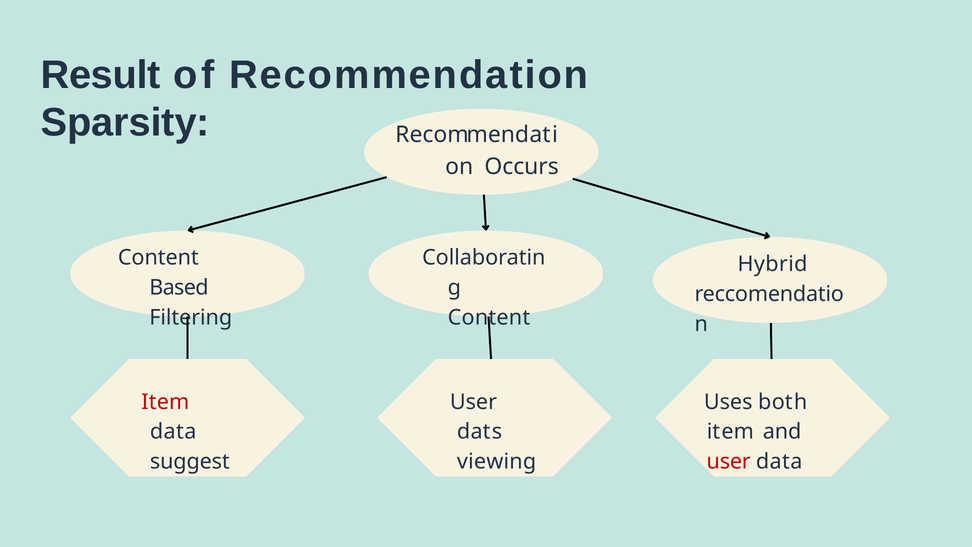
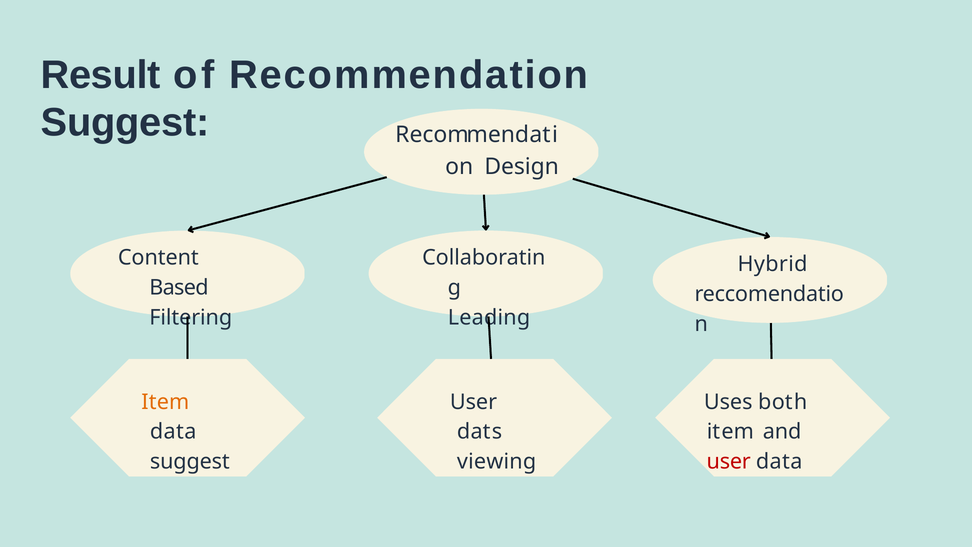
Sparsity at (125, 123): Sparsity -> Suggest
Occurs: Occurs -> Design
Content at (489, 317): Content -> Leading
Item at (165, 402) colour: red -> orange
